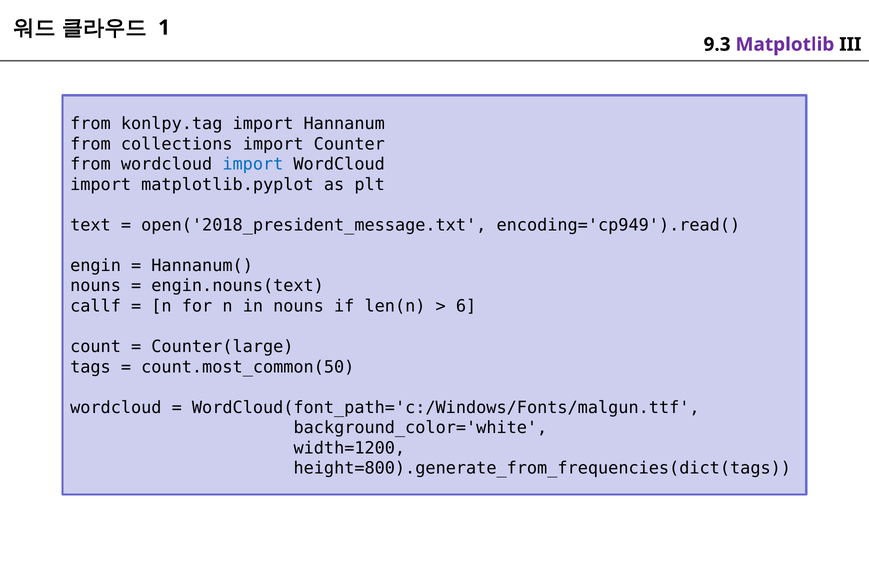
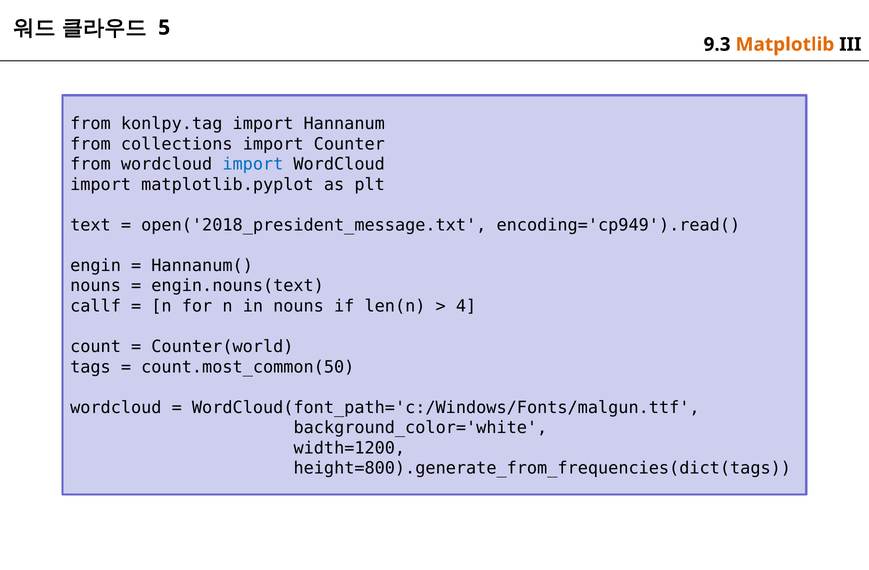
1: 1 -> 5
Matplotlib colour: purple -> orange
6: 6 -> 4
Counter(large: Counter(large -> Counter(world
